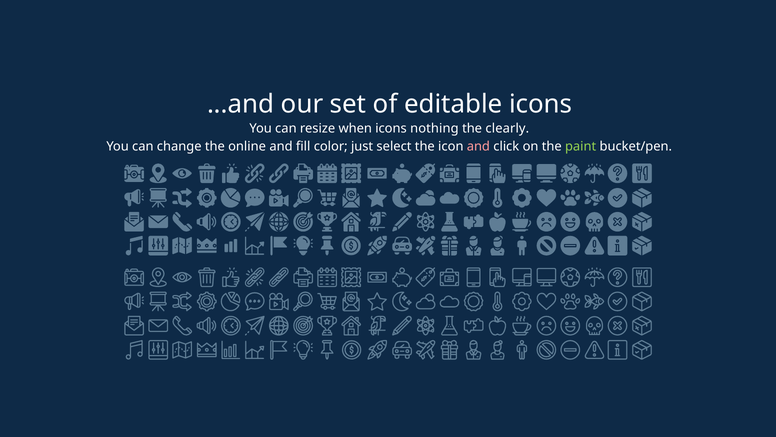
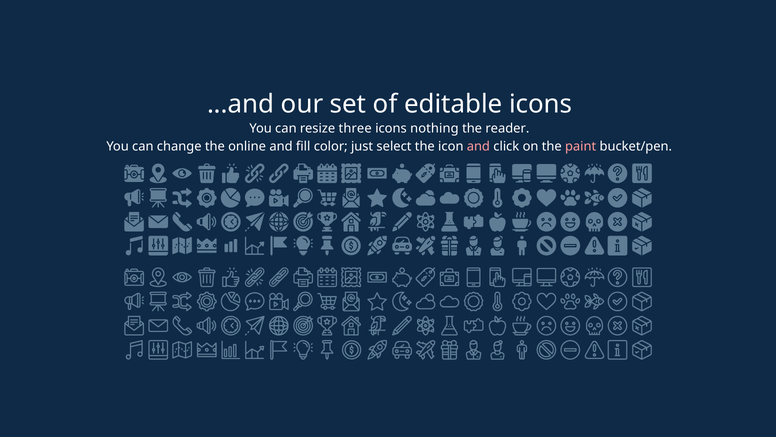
when: when -> three
clearly: clearly -> reader
paint colour: light green -> pink
